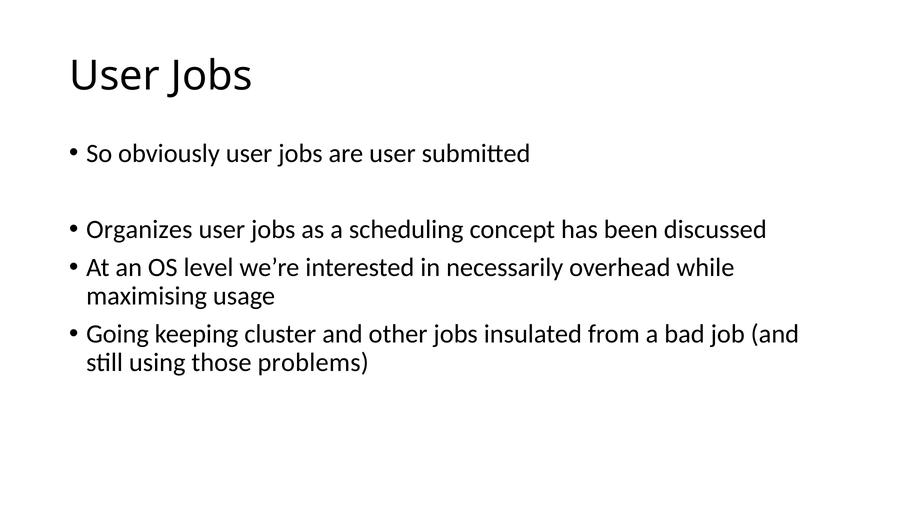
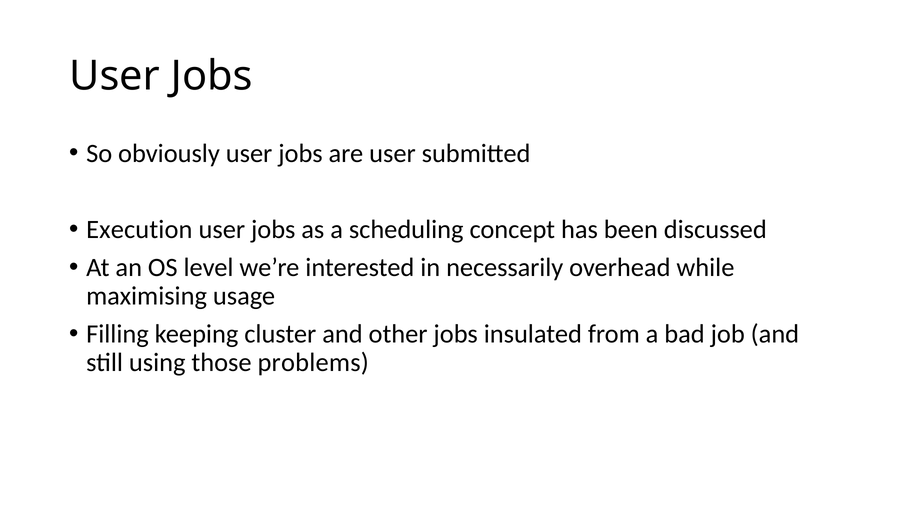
Organizes: Organizes -> Execution
Going: Going -> Filling
